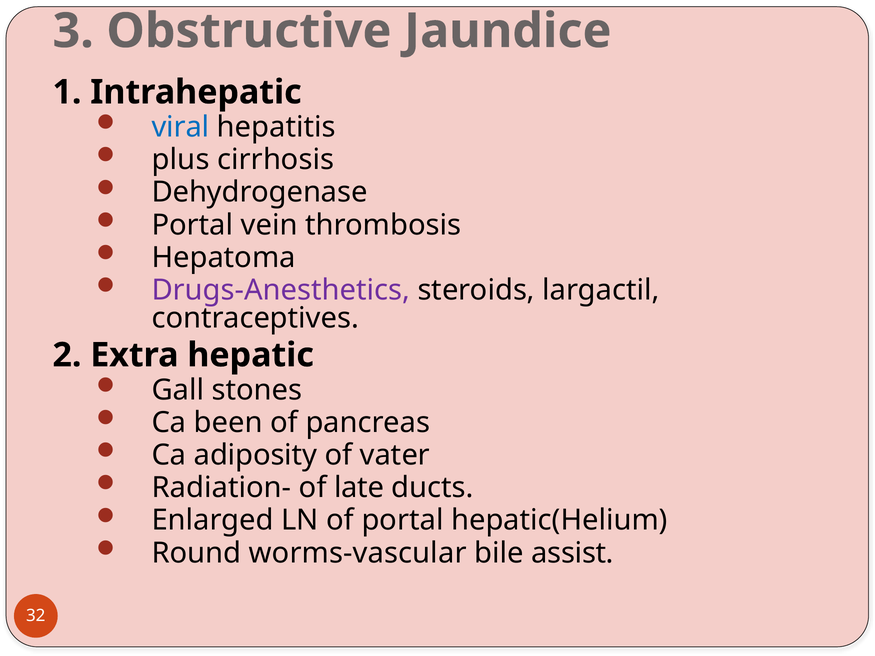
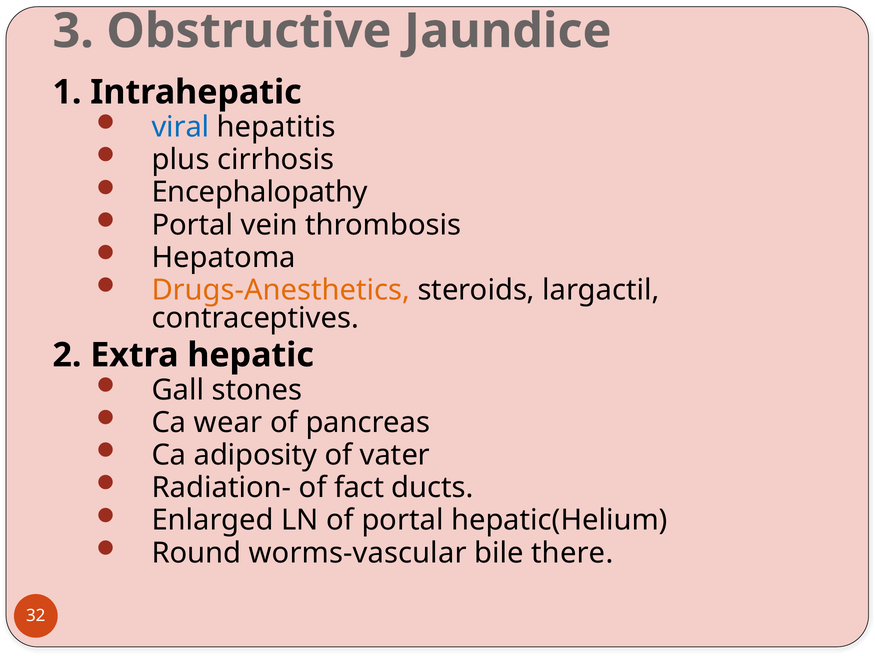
Dehydrogenase: Dehydrogenase -> Encephalopathy
Drugs-Anesthetics colour: purple -> orange
been: been -> wear
late: late -> fact
assist: assist -> there
